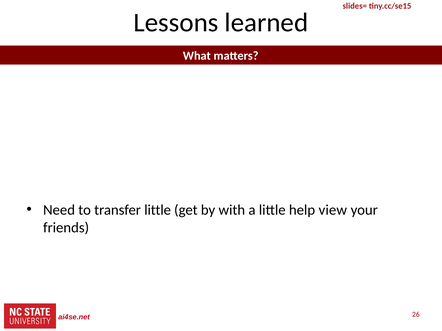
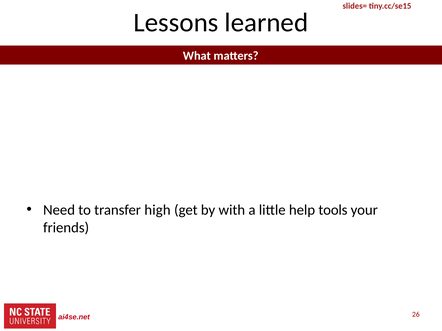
transfer little: little -> high
help view: view -> tools
